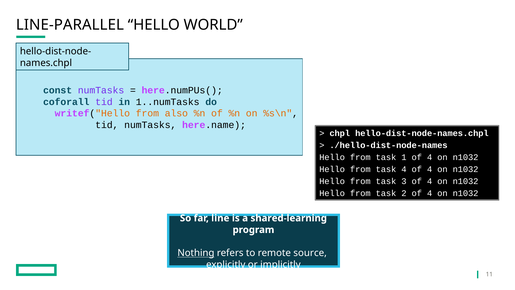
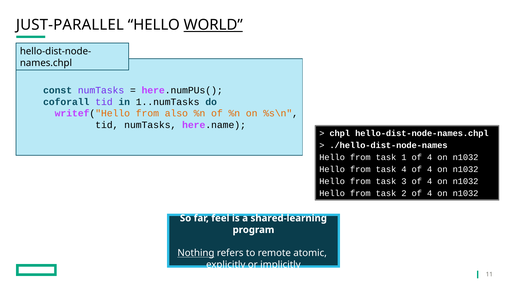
LINE-PARALLEL: LINE-PARALLEL -> JUST-PARALLEL
WORLD underline: none -> present
line: line -> feel
source: source -> atomic
